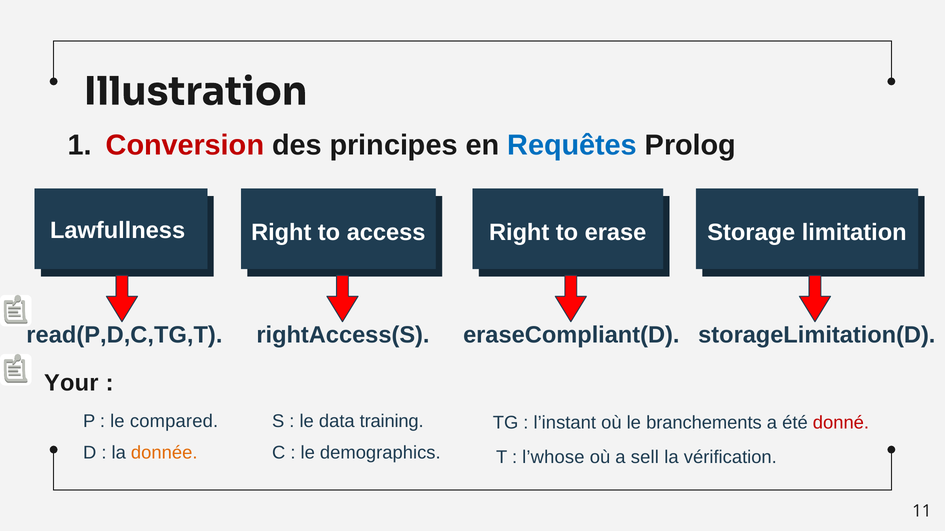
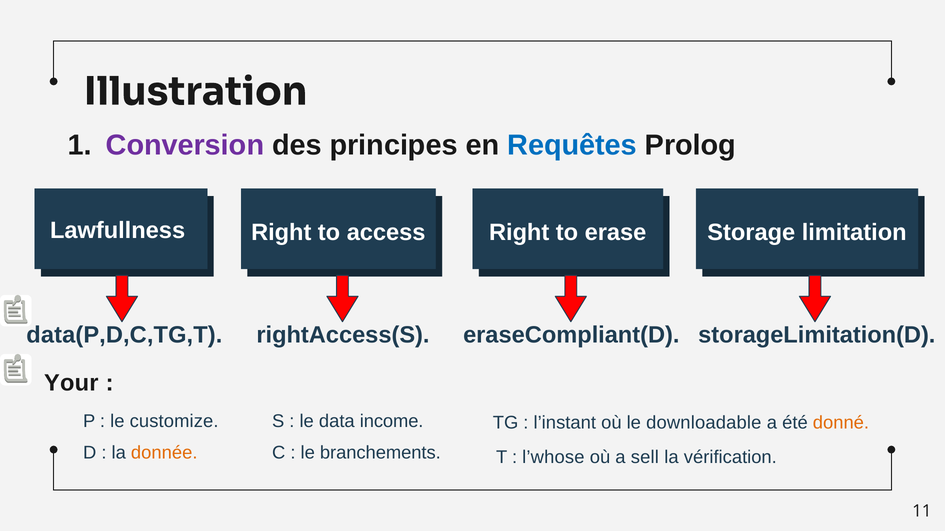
Conversion colour: red -> purple
read(P,D,C,TG,T: read(P,D,C,TG,T -> data(P,D,C,TG,T
compared: compared -> customize
training: training -> income
branchements: branchements -> downloadable
donné colour: red -> orange
demographics: demographics -> branchements
